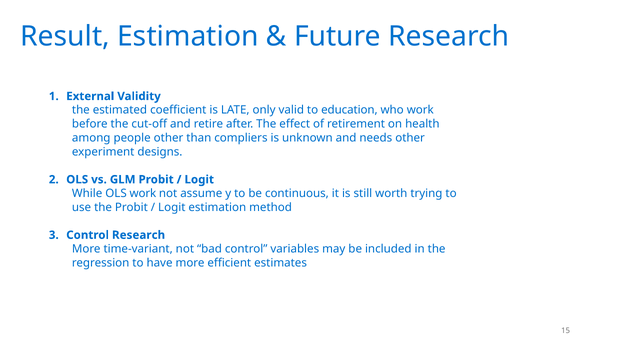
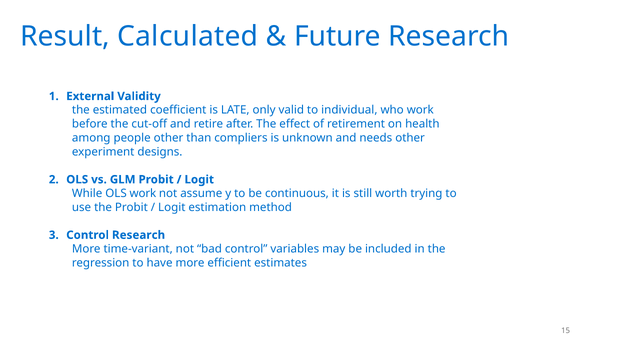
Result Estimation: Estimation -> Calculated
education: education -> individual
